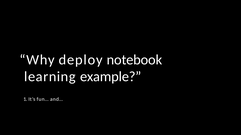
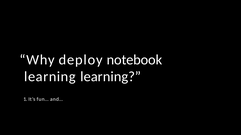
learning example: example -> learning
